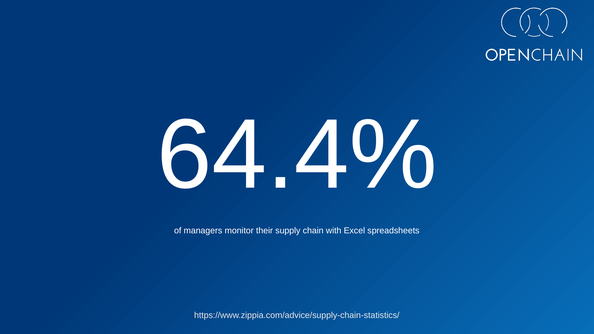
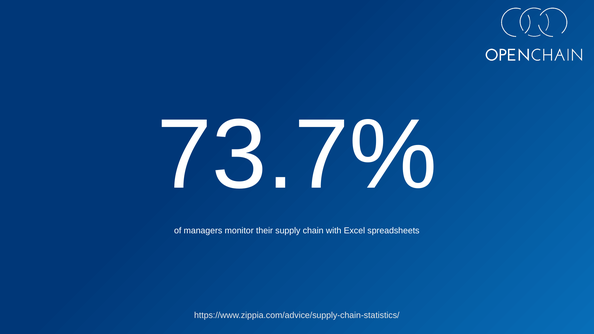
64.4%: 64.4% -> 73.7%
